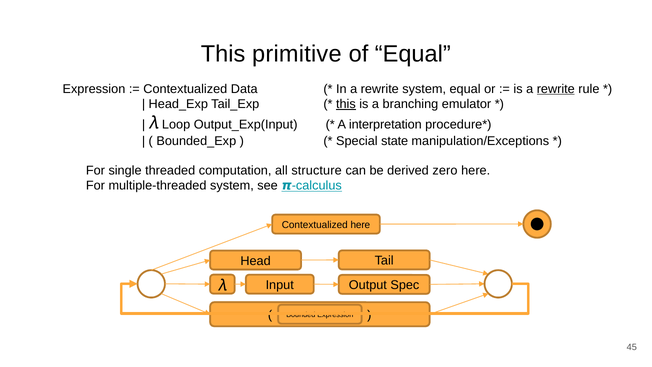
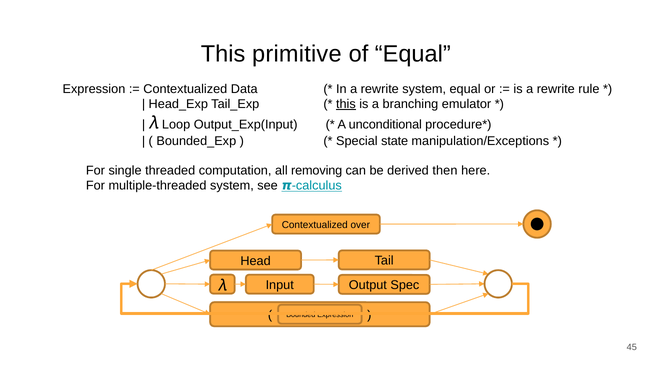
rewrite at (556, 89) underline: present -> none
interpretation: interpretation -> unconditional
structure: structure -> removing
zero: zero -> then
Contextualized here: here -> over
